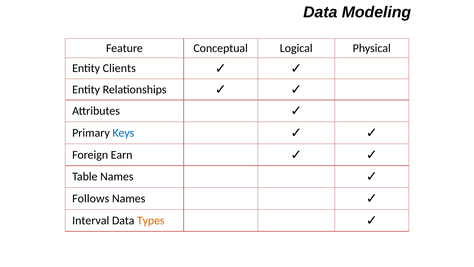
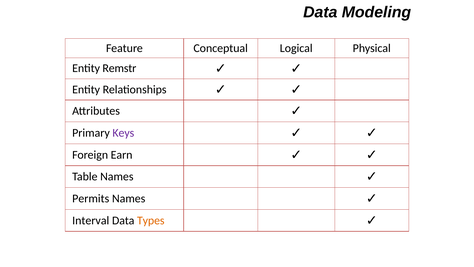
Clients: Clients -> Remstr
Keys colour: blue -> purple
Follows: Follows -> Permits
